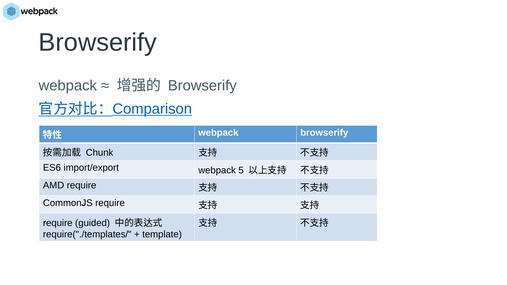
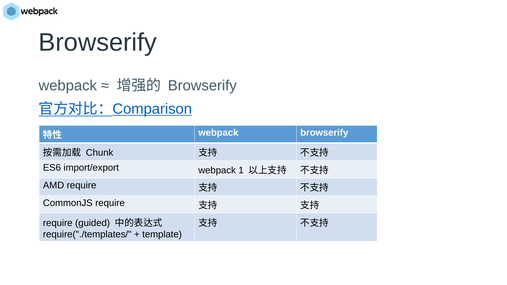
5: 5 -> 1
